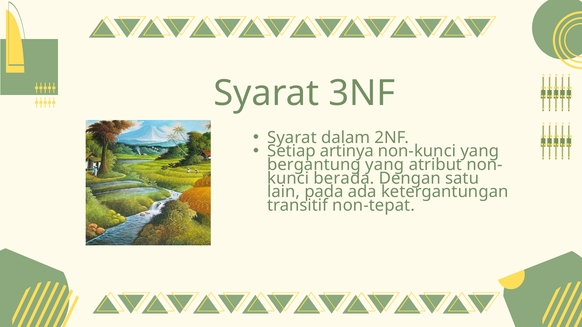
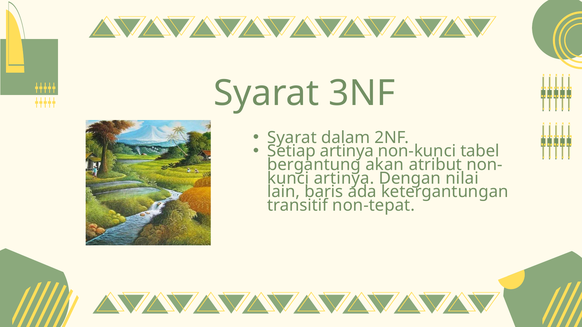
non-kunci yang: yang -> tabel
bergantung yang: yang -> akan
berada at (344, 178): berada -> artinya
satu: satu -> nilai
pada: pada -> baris
